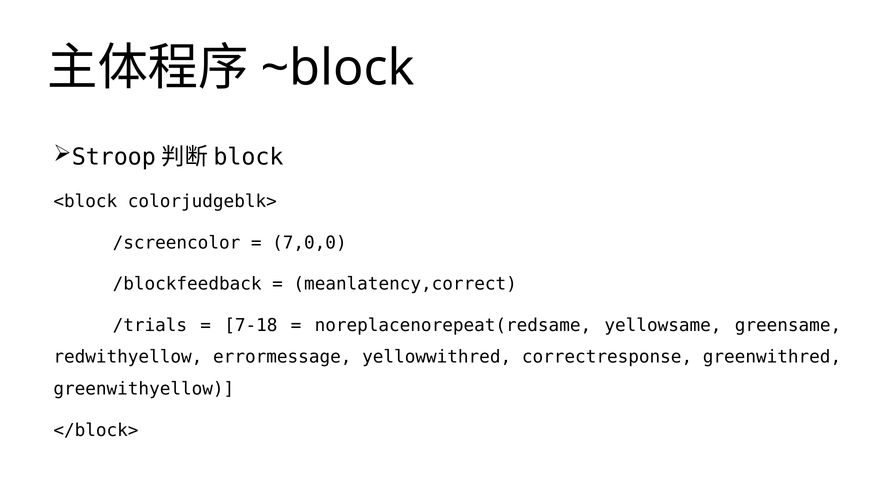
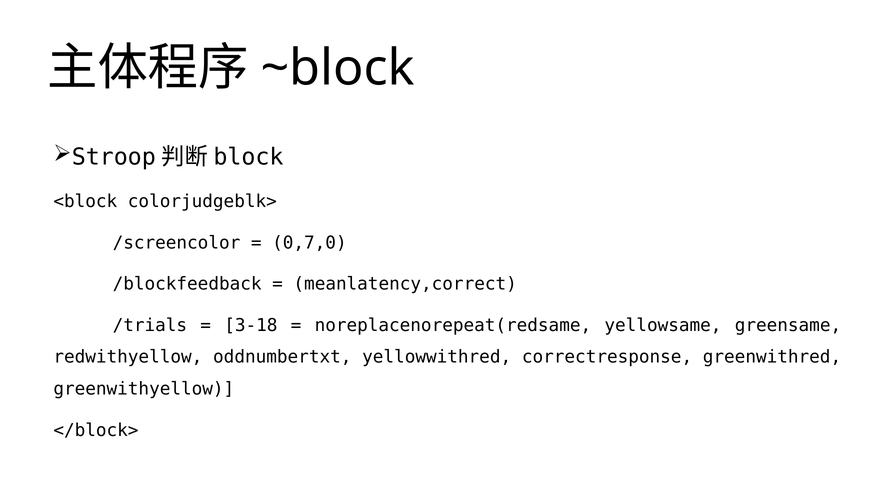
7,0,0: 7,0,0 -> 0,7,0
7-18: 7-18 -> 3-18
errormessage: errormessage -> oddnumbertxt
